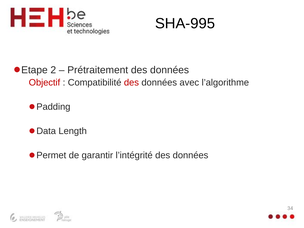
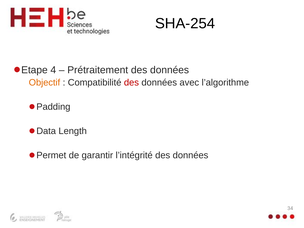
SHA-995: SHA-995 -> SHA-254
2: 2 -> 4
Objectif colour: red -> orange
